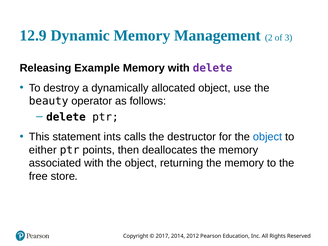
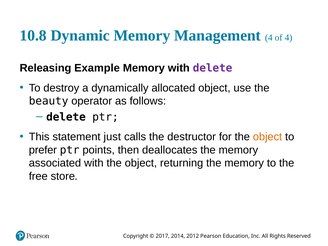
12.9: 12.9 -> 10.8
Management 2: 2 -> 4
of 3: 3 -> 4
ints: ints -> just
object at (267, 137) colour: blue -> orange
either: either -> prefer
